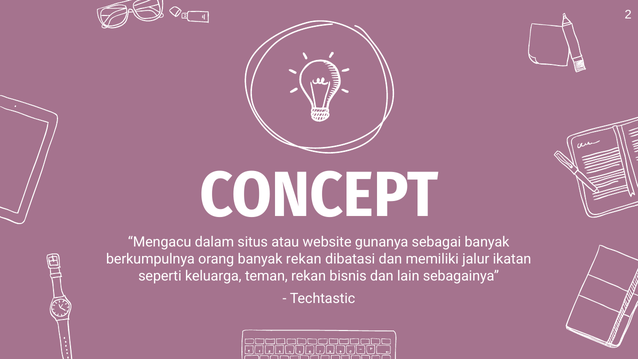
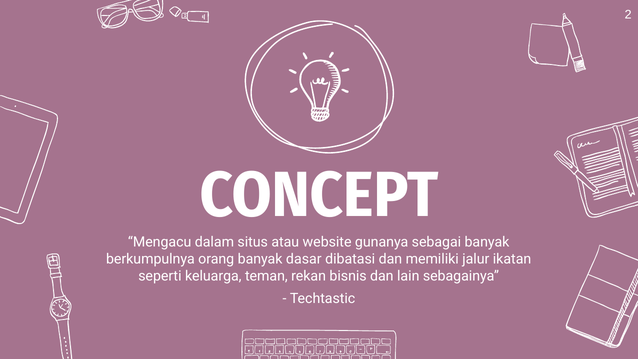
banyak rekan: rekan -> dasar
